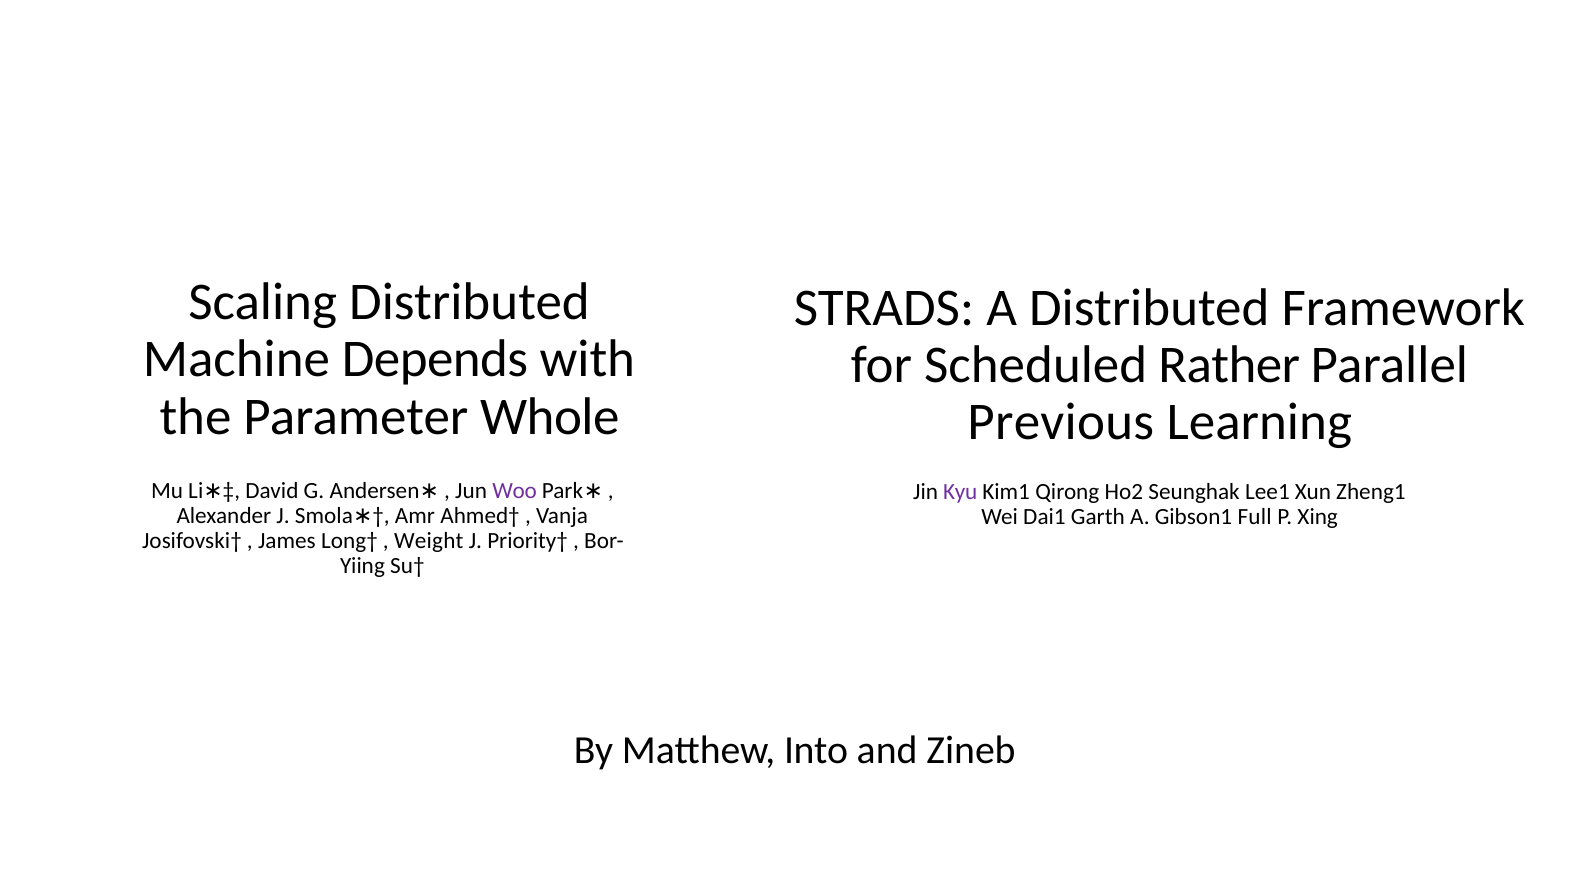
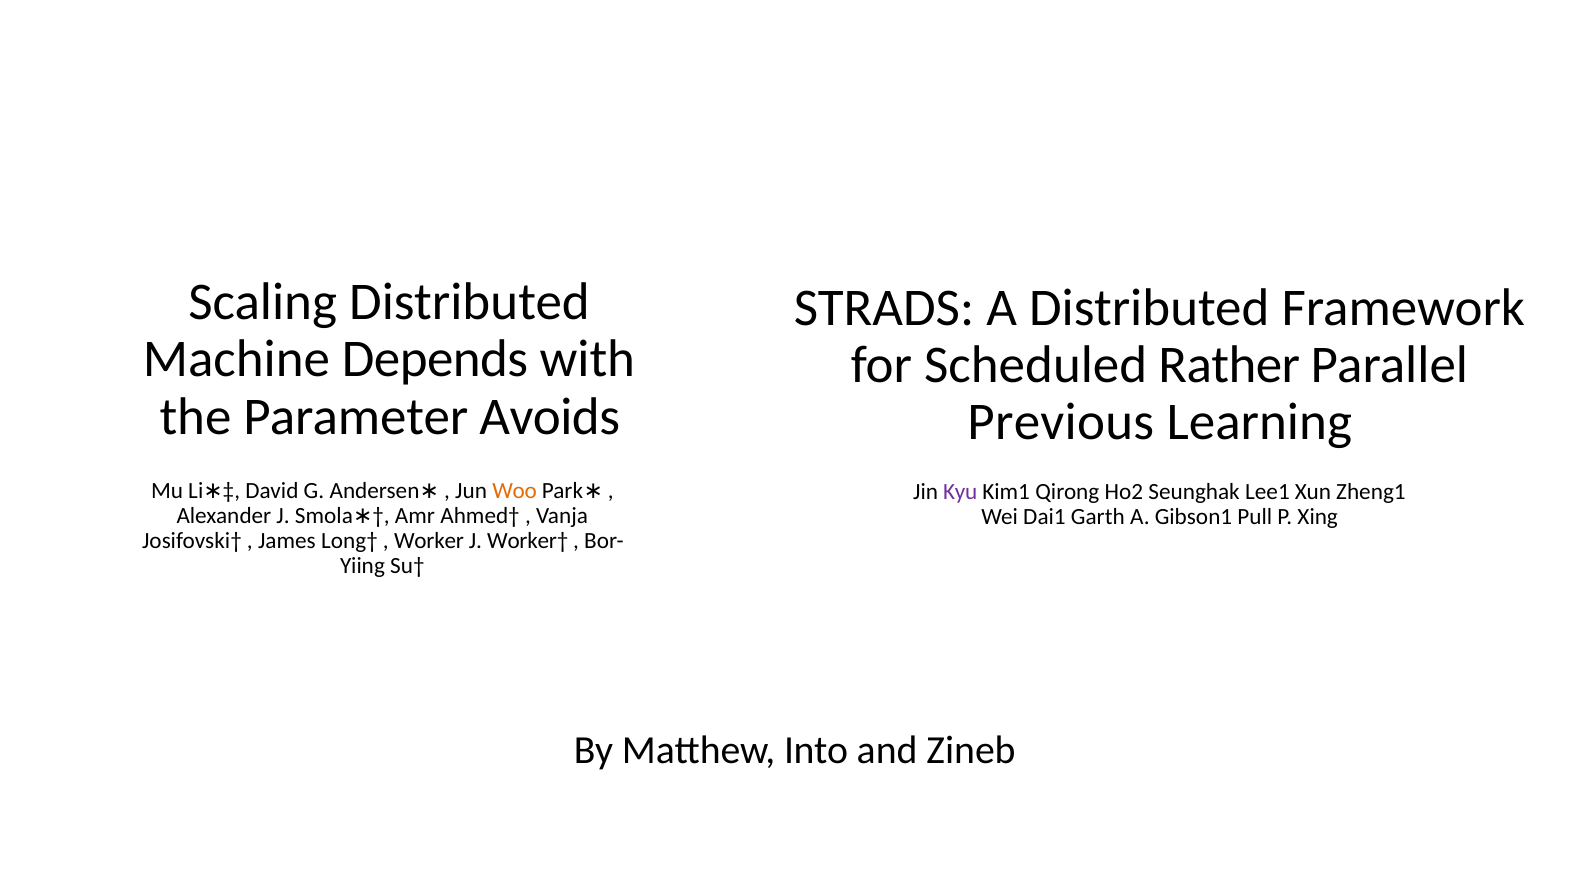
Whole: Whole -> Avoids
Woo colour: purple -> orange
Full: Full -> Pull
Weight: Weight -> Worker
Priority†: Priority† -> Worker†
